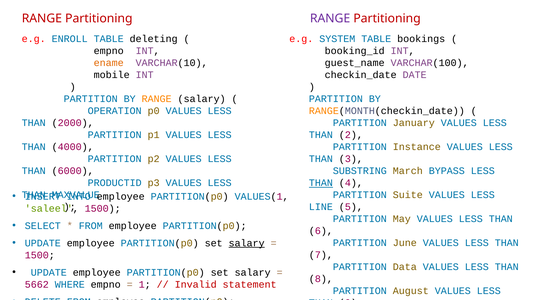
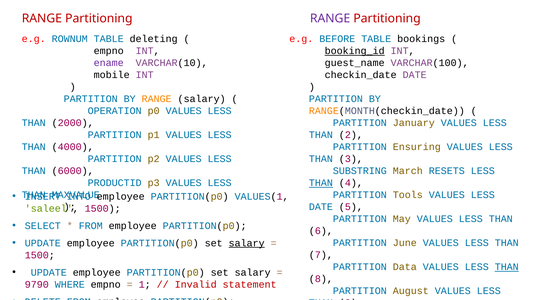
ENROLL: ENROLL -> ROWNUM
SYSTEM: SYSTEM -> BEFORE
booking_id underline: none -> present
ename colour: orange -> purple
Instance: Instance -> Ensuring
BYPASS: BYPASS -> RESETS
Suite: Suite -> Tools
LINE at (321, 207): LINE -> DATE
THAN at (507, 267) underline: none -> present
5662: 5662 -> 9790
